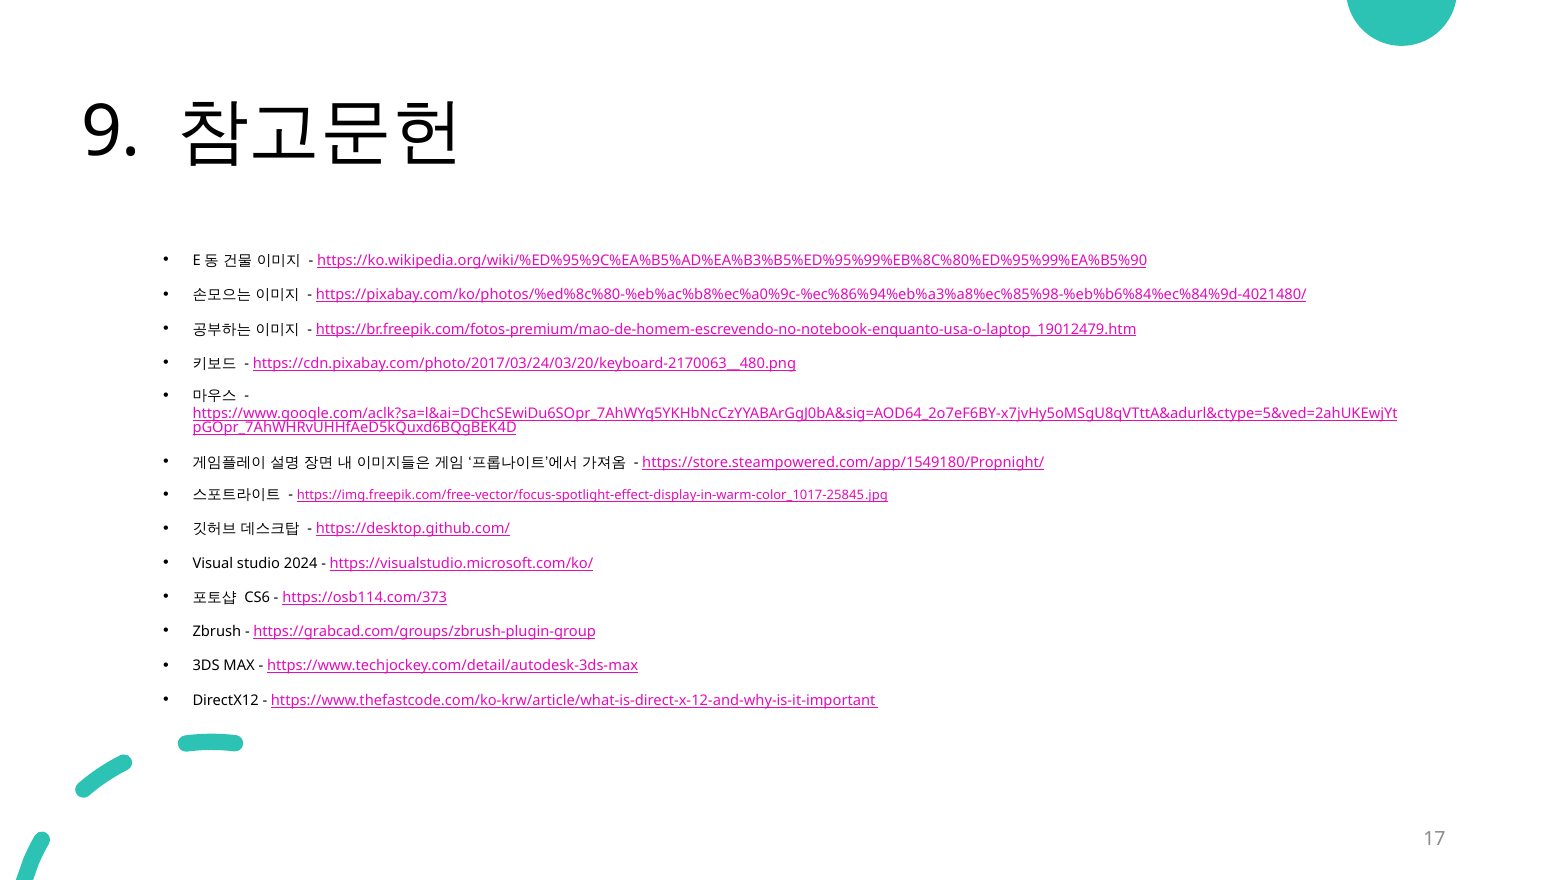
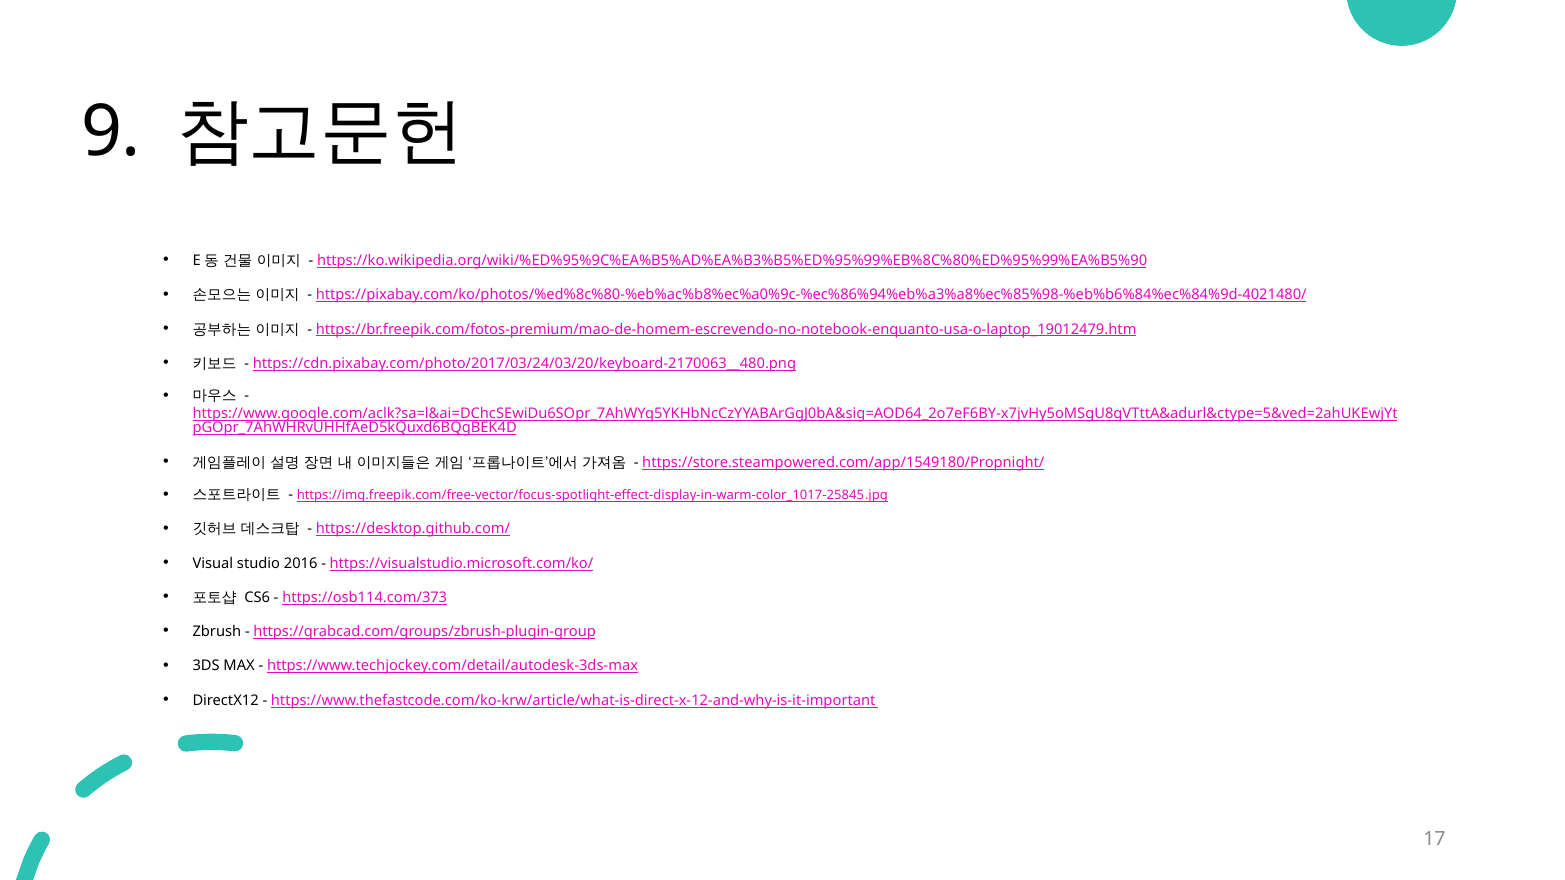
2024: 2024 -> 2016
